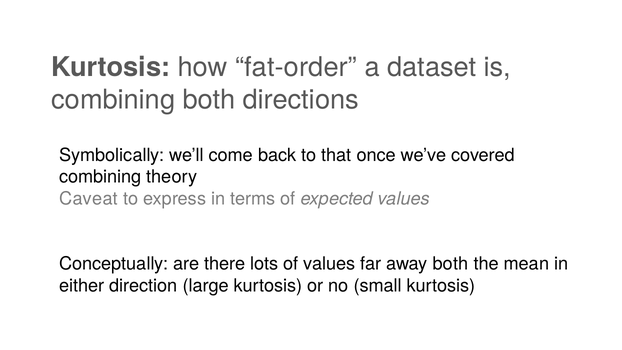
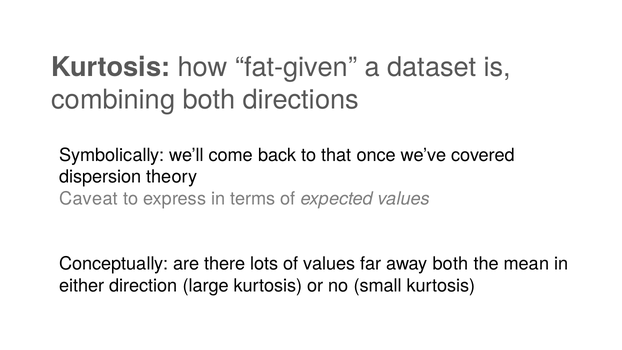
fat-order: fat-order -> fat-given
combining at (100, 177): combining -> dispersion
